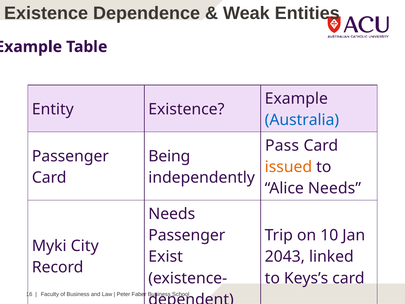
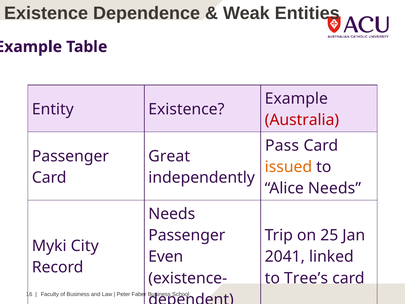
Australia colour: blue -> red
Being: Being -> Great
10: 10 -> 25
Exist: Exist -> Even
2043: 2043 -> 2041
Keys’s: Keys’s -> Tree’s
